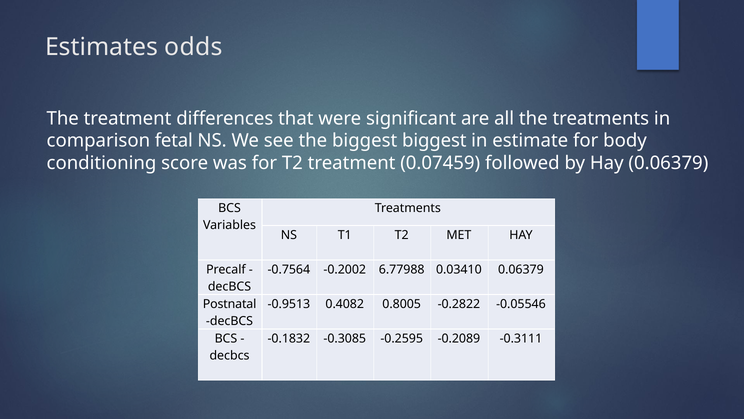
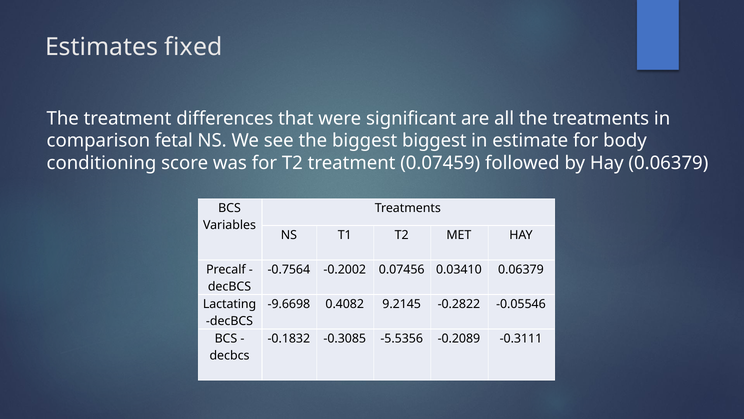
odds: odds -> fixed
6.77988: 6.77988 -> 0.07456
Postnatal: Postnatal -> Lactating
-0.9513: -0.9513 -> -9.6698
0.8005: 0.8005 -> 9.2145
-0.2595: -0.2595 -> -5.5356
